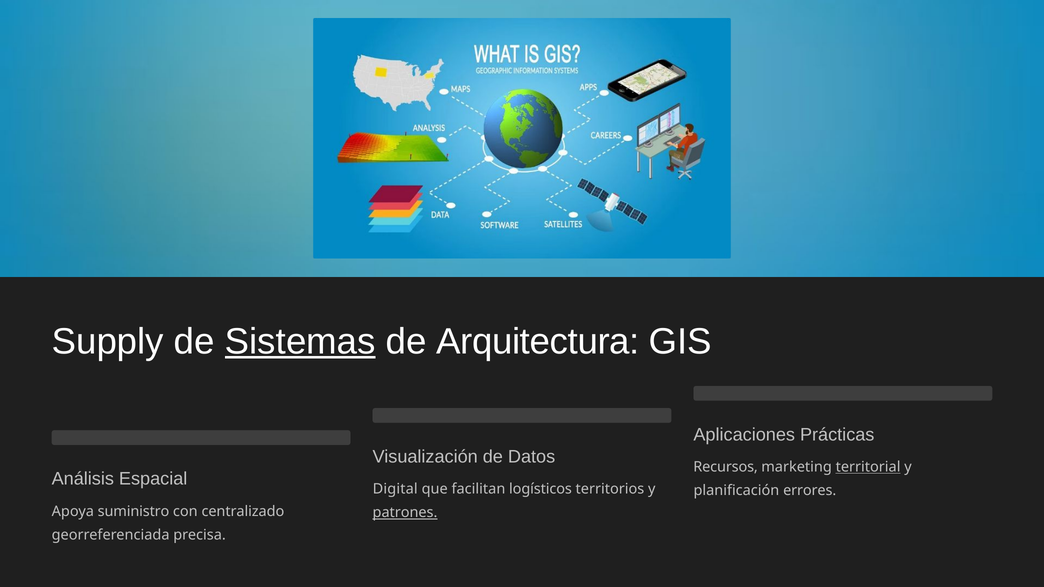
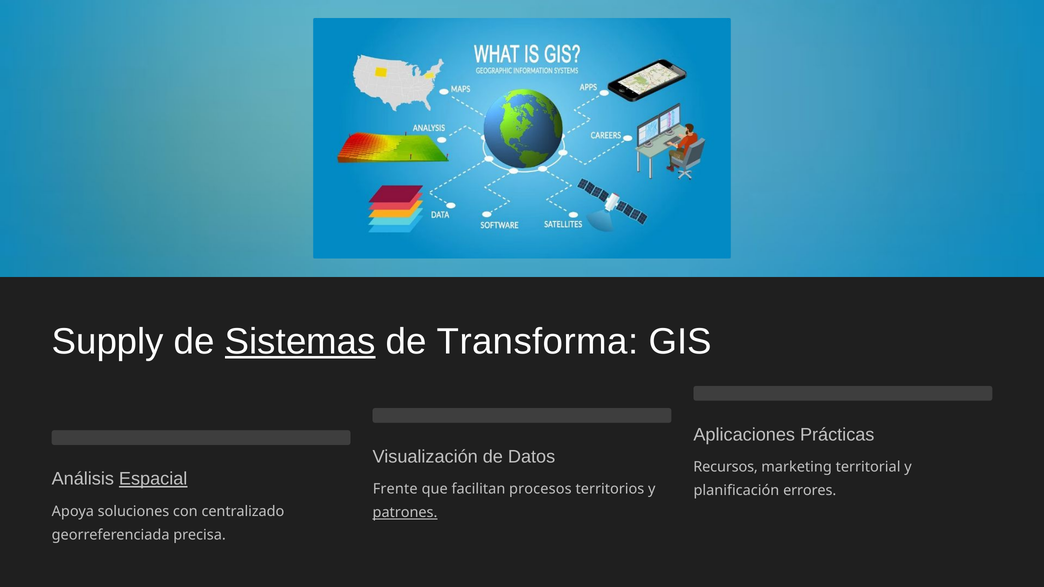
Arquitectura: Arquitectura -> Transforma
territorial underline: present -> none
Espacial underline: none -> present
Digital: Digital -> Frente
logísticos: logísticos -> procesos
suministro: suministro -> soluciones
